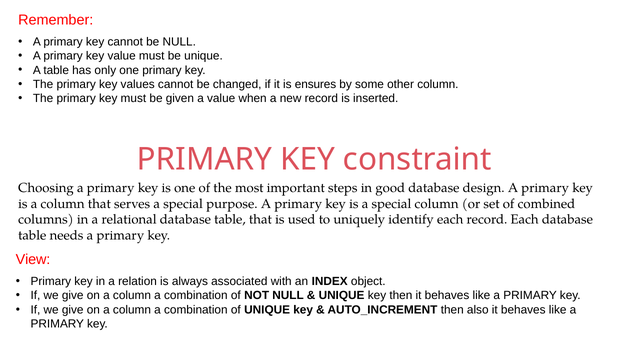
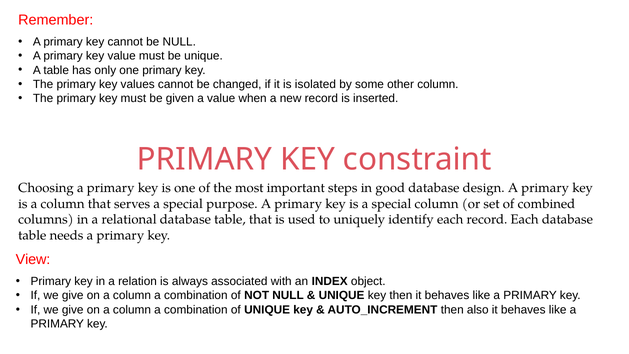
ensures: ensures -> isolated
